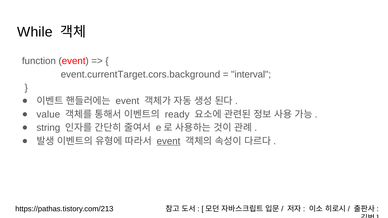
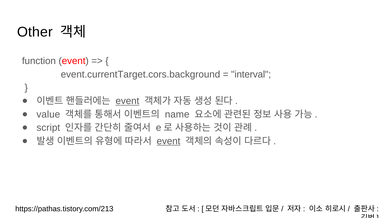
While: While -> Other
event at (127, 101) underline: none -> present
ready: ready -> name
string: string -> script
